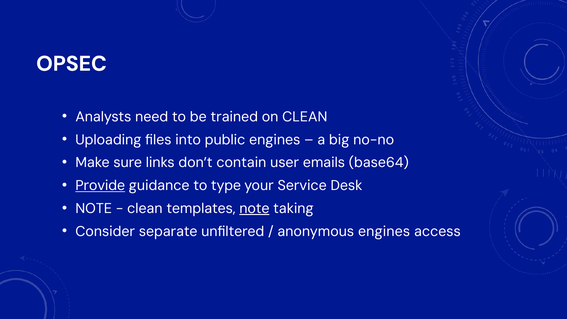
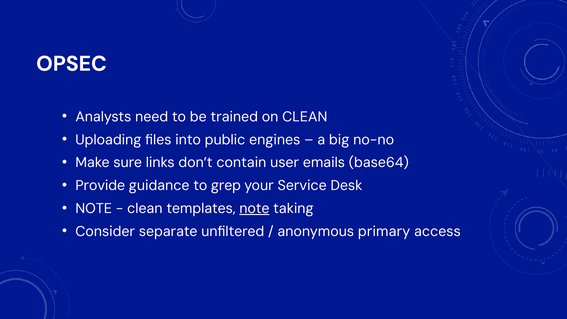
Provide underline: present -> none
type: type -> grep
anonymous engines: engines -> primary
